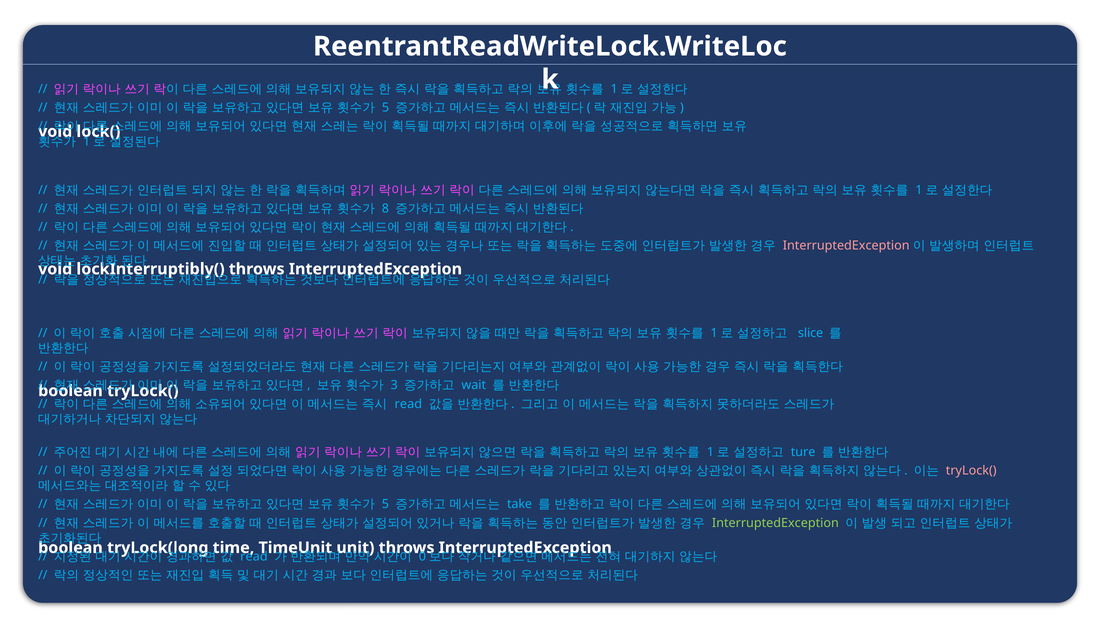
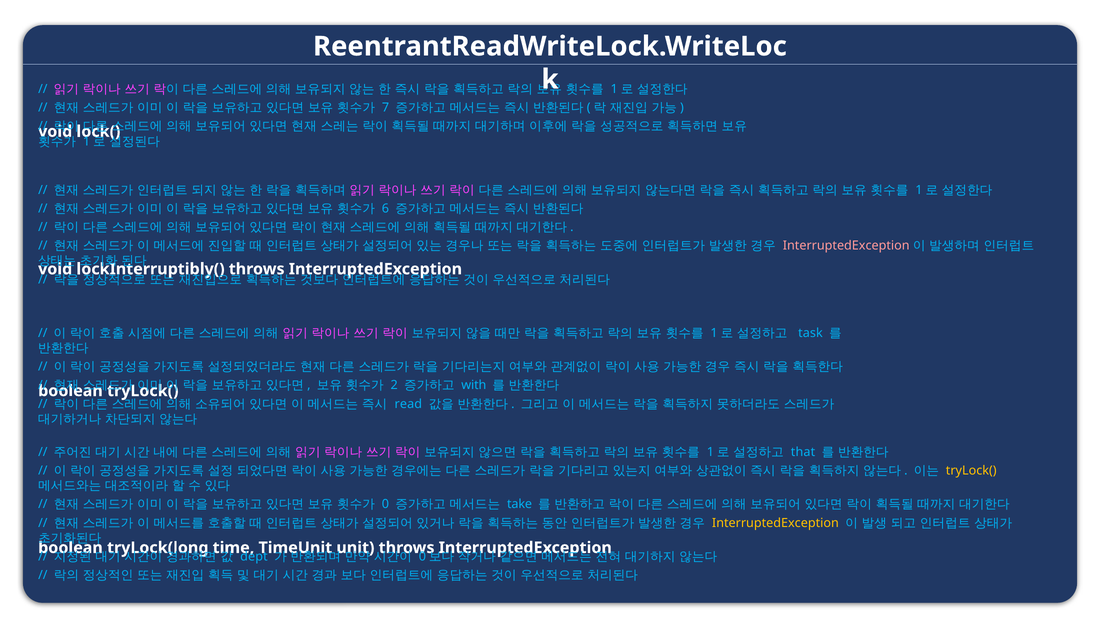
5 at (386, 108): 5 -> 7
8: 8 -> 6
slice: slice -> task
3: 3 -> 2
wait: wait -> with
ture: ture -> that
tryLock( at (971, 470) colour: pink -> yellow
5 at (385, 504): 5 -> 0
InterruptedException at (775, 523) colour: light green -> yellow
read at (254, 556): read -> dept
